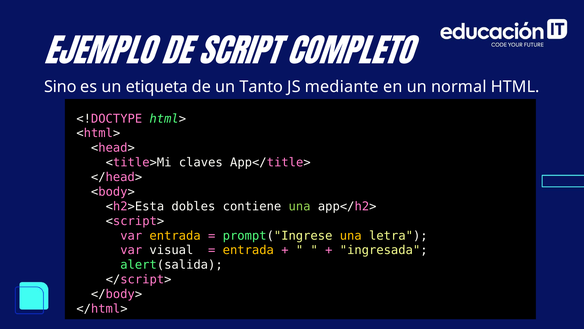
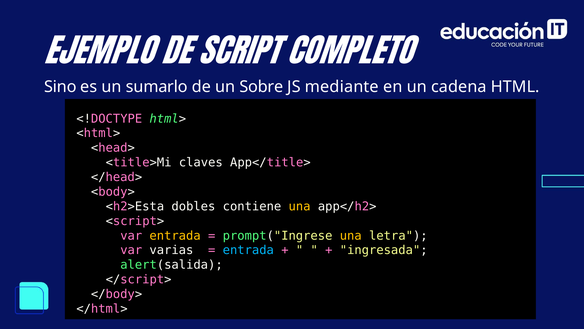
etiqueta: etiqueta -> sumarlo
Tanto: Tanto -> Sobre
normal: normal -> cadena
una at (300, 206) colour: light green -> yellow
visual: visual -> varias
entrada at (248, 250) colour: yellow -> light blue
